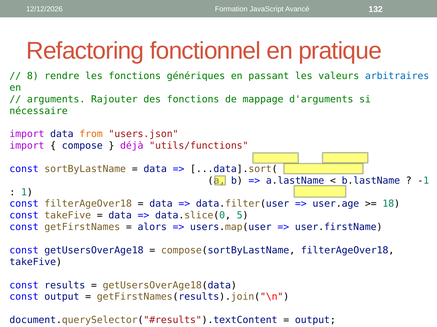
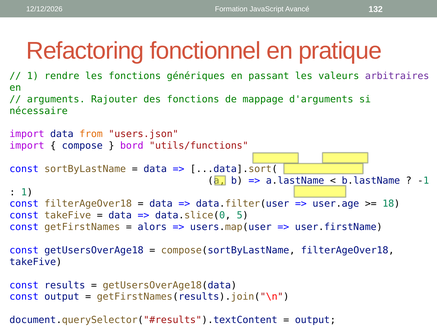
8 at (33, 76): 8 -> 1
arbitraires colour: blue -> purple
déjà: déjà -> bord
